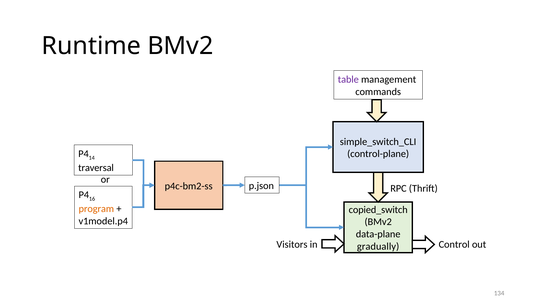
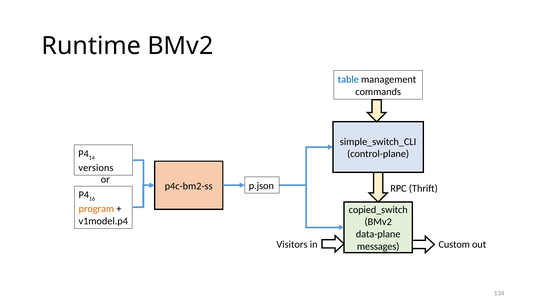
table colour: purple -> blue
traversal: traversal -> versions
Control: Control -> Custom
gradually: gradually -> messages
